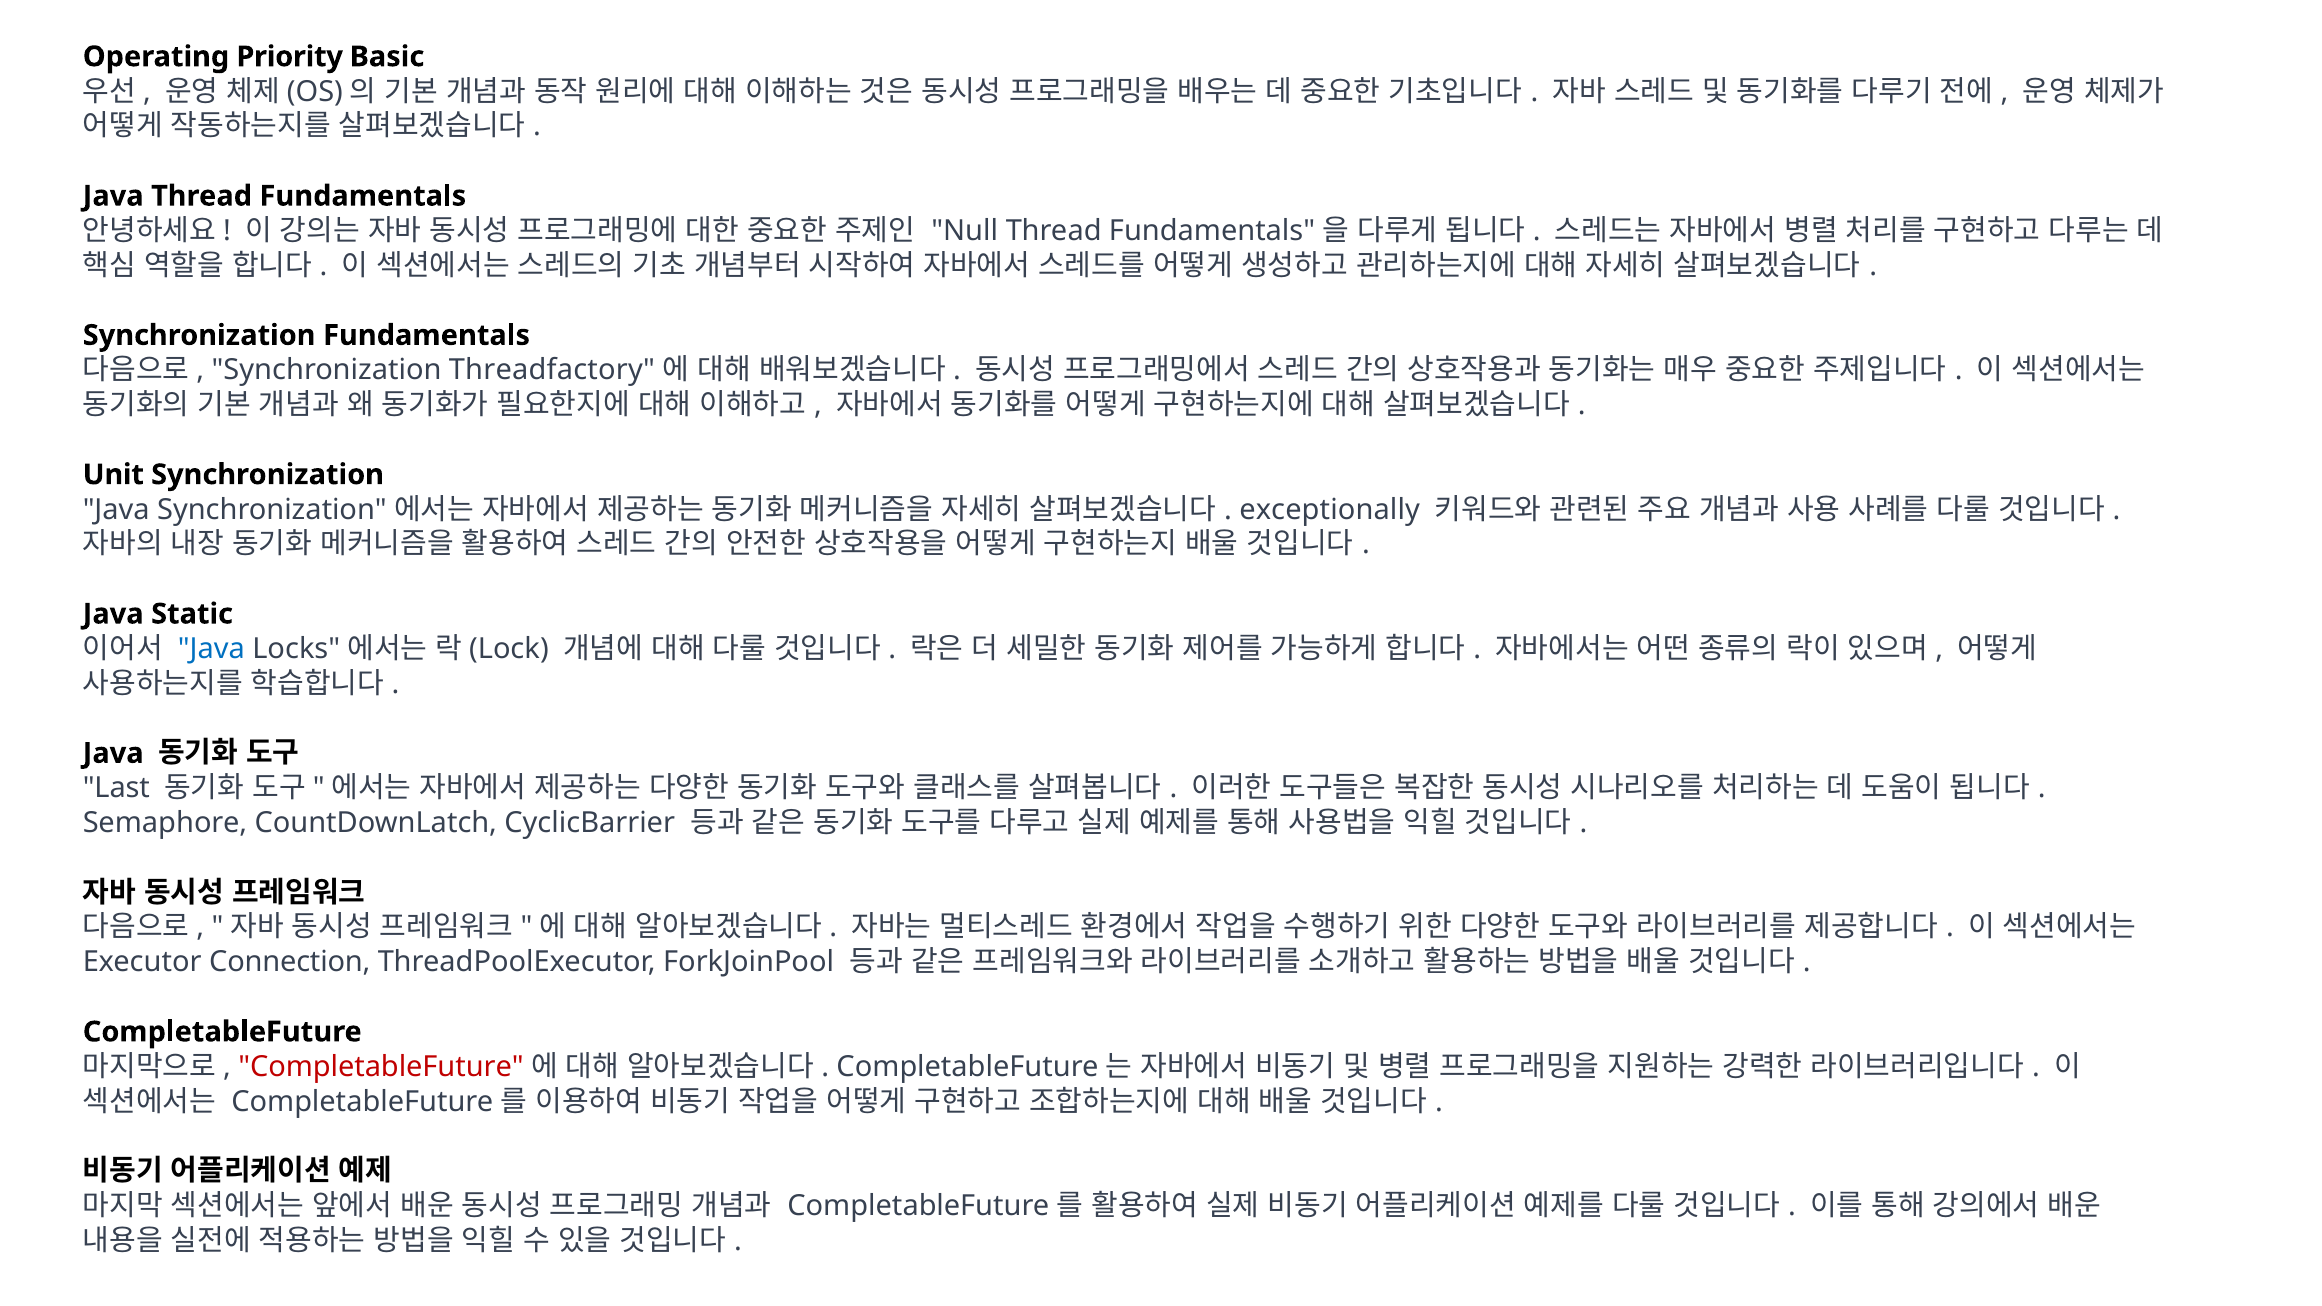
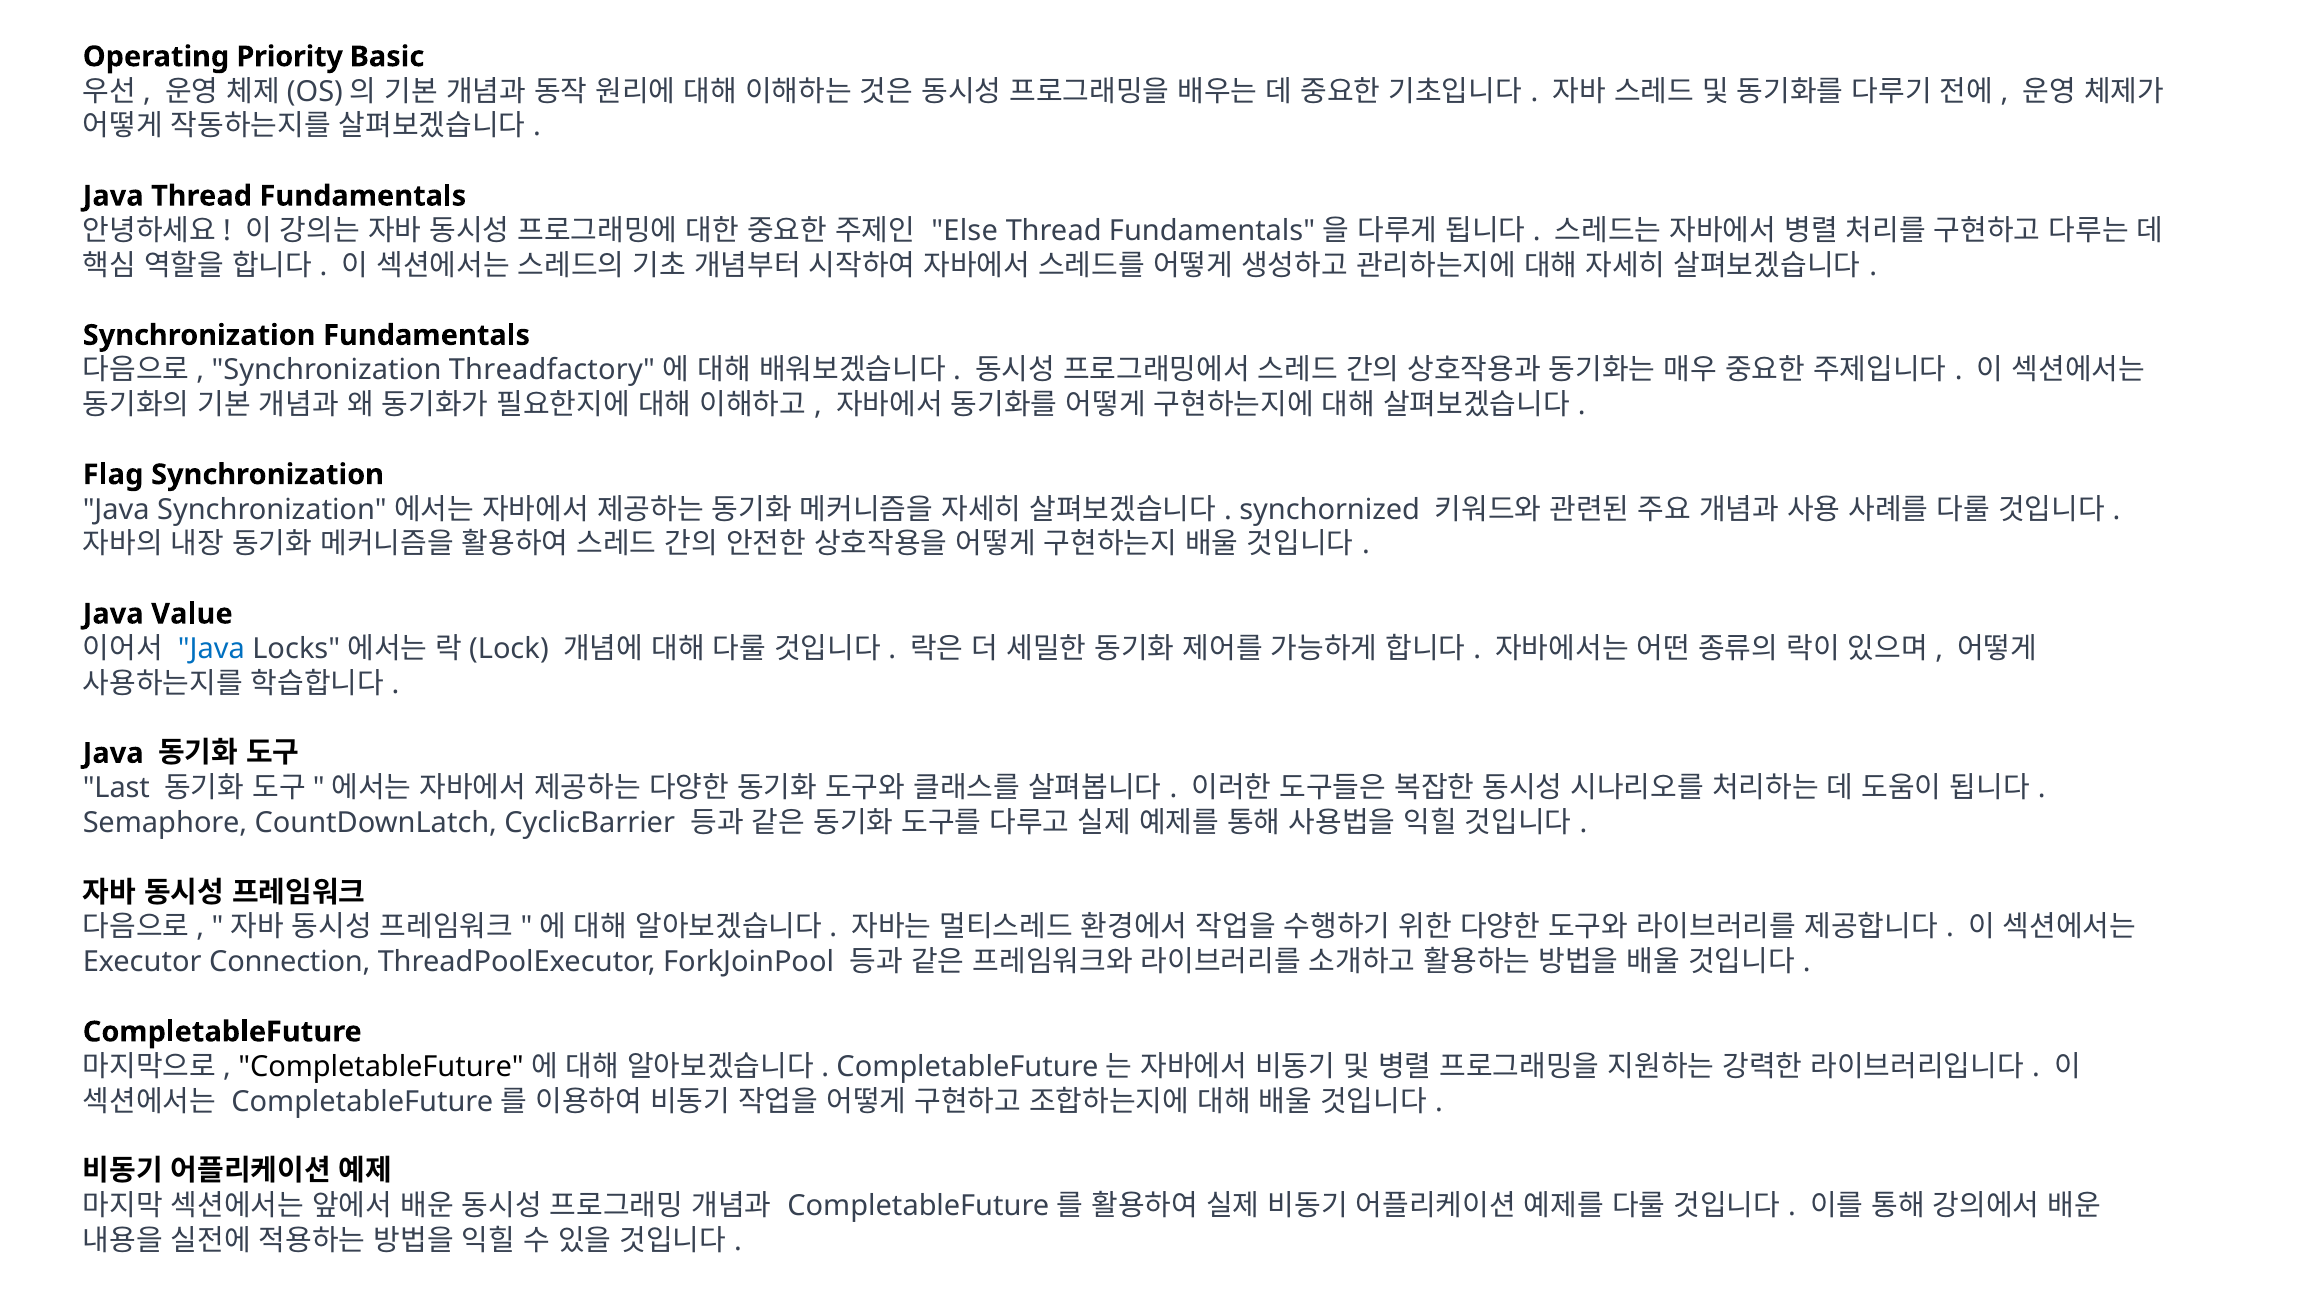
Null: Null -> Else
Unit: Unit -> Flag
exceptionally: exceptionally -> synchornized
Static: Static -> Value
CompletableFuture at (381, 1067) colour: red -> black
